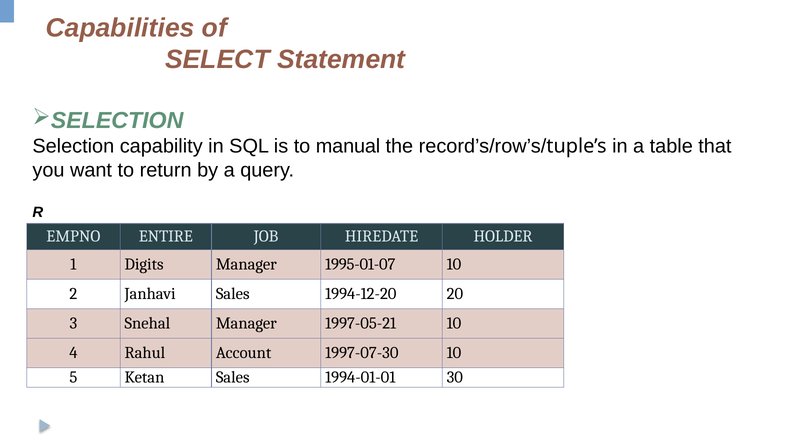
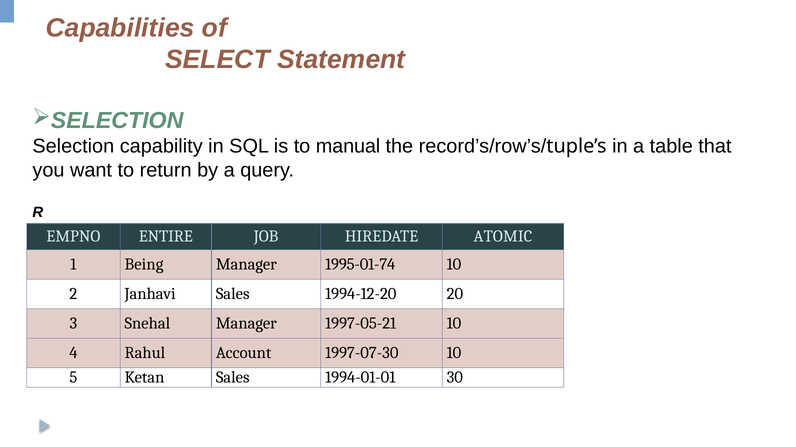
HOLDER: HOLDER -> ATOMIC
Digits: Digits -> Being
1995-01-07: 1995-01-07 -> 1995-01-74
